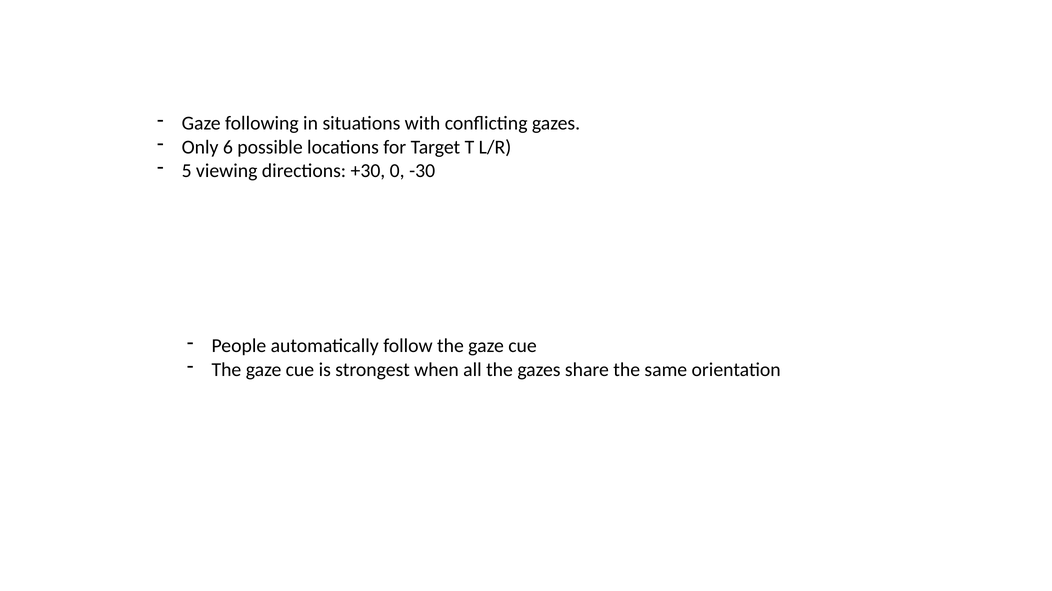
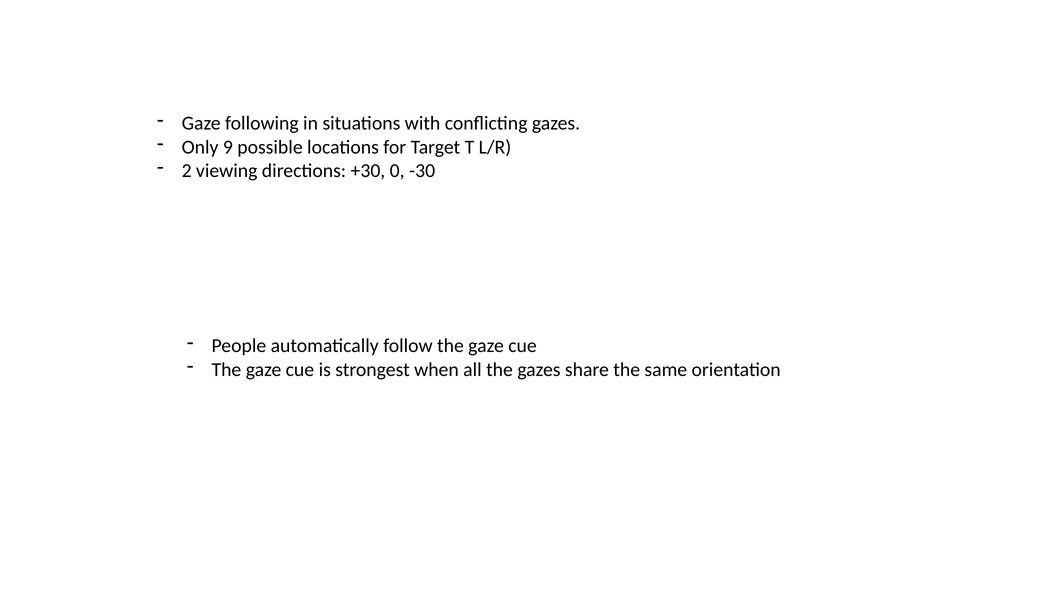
6: 6 -> 9
5: 5 -> 2
